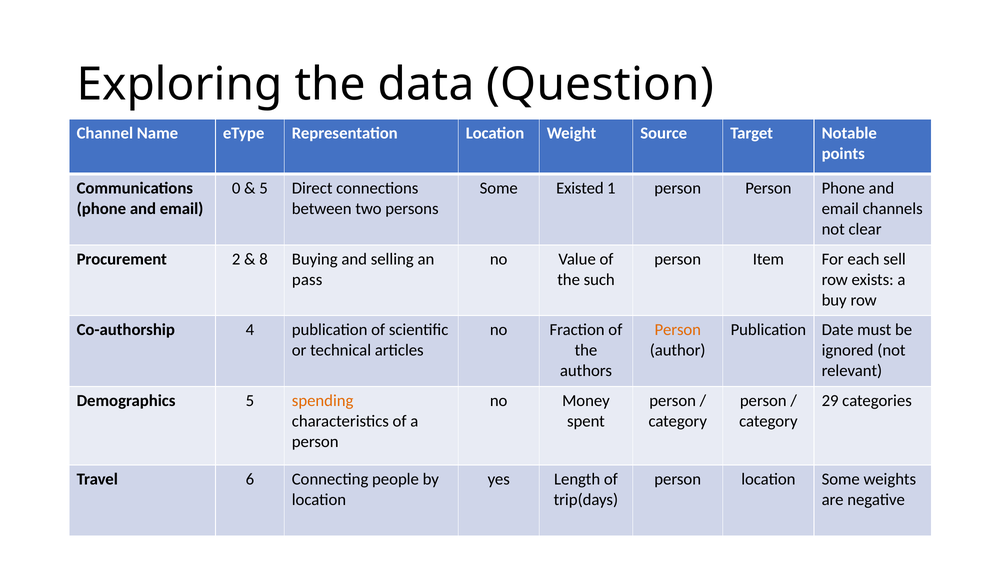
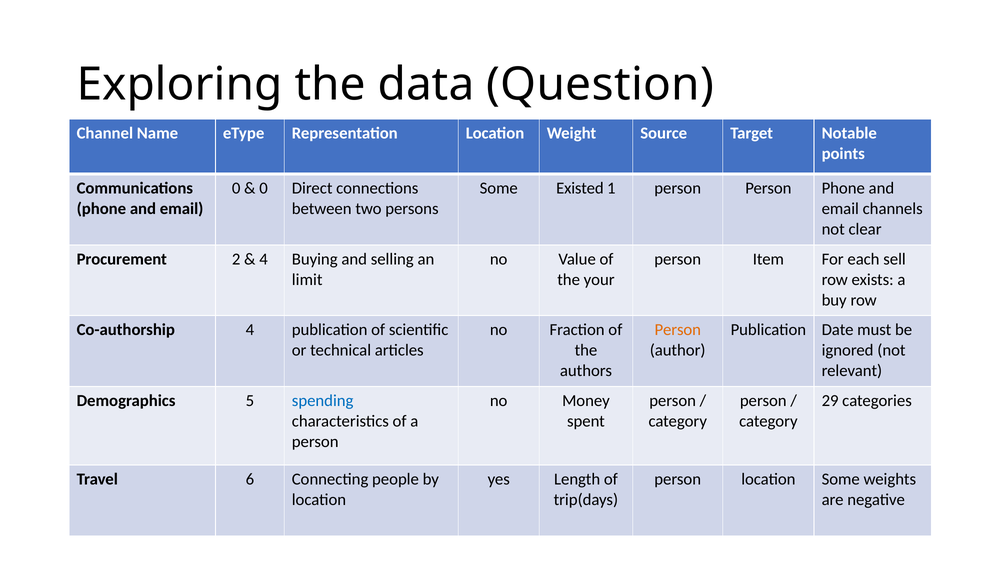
5 at (264, 188): 5 -> 0
8 at (264, 259): 8 -> 4
pass: pass -> limit
such: such -> your
spending colour: orange -> blue
